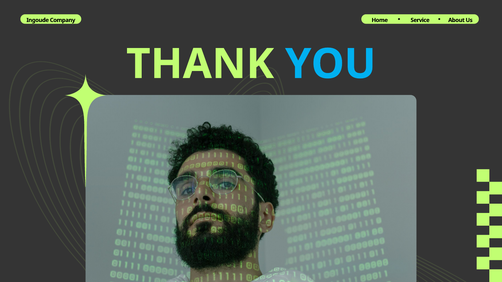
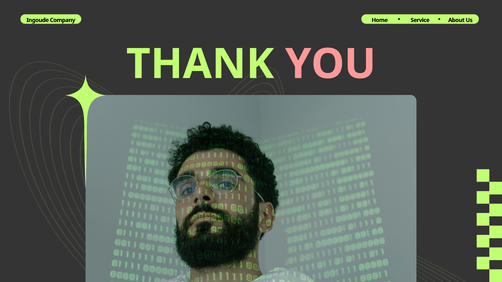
YOU colour: light blue -> pink
